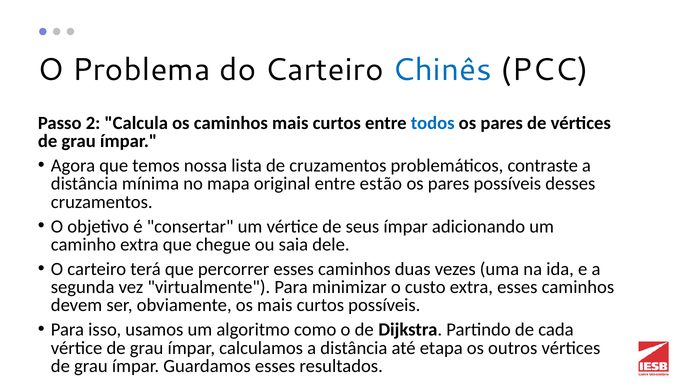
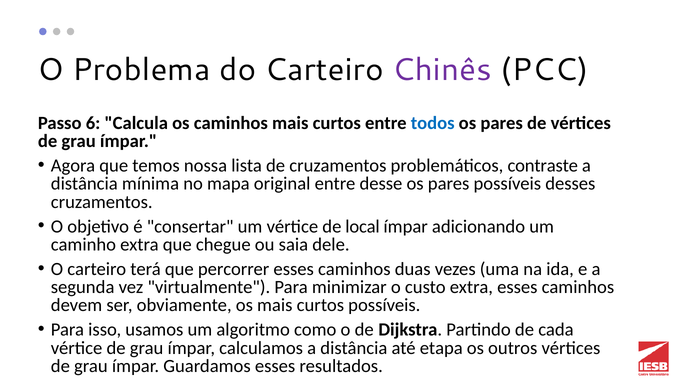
Chinês colour: blue -> purple
2: 2 -> 6
estão: estão -> desse
seus: seus -> local
